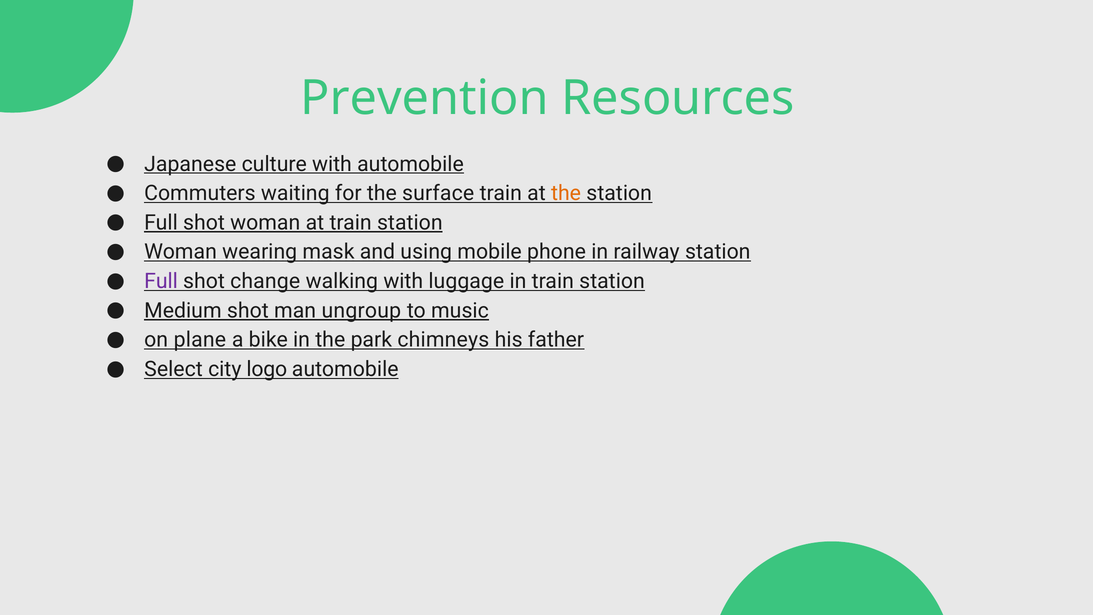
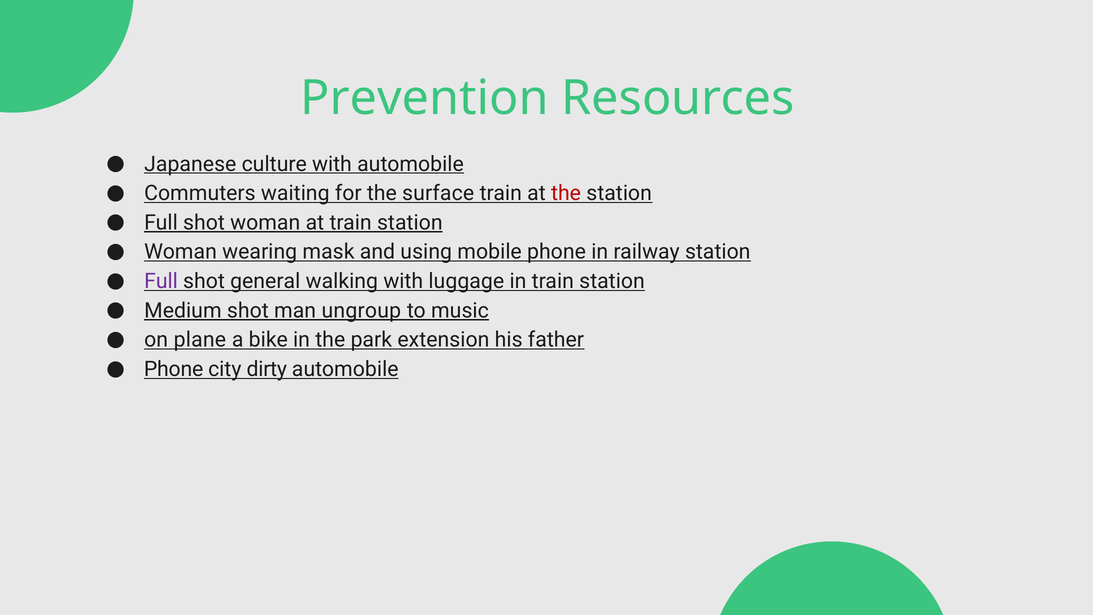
the at (566, 193) colour: orange -> red
change: change -> general
chimneys: chimneys -> extension
Select at (173, 369): Select -> Phone
logo: logo -> dirty
